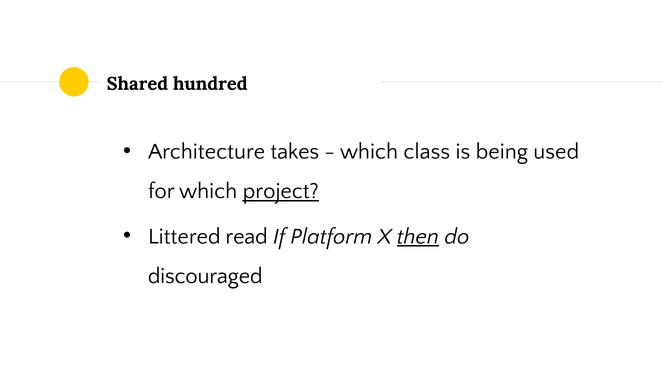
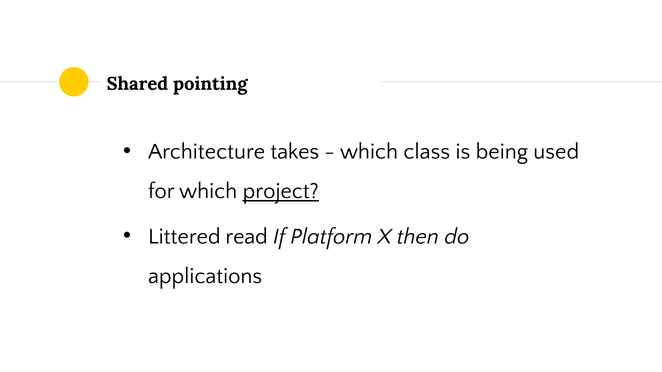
hundred: hundred -> pointing
then underline: present -> none
discouraged: discouraged -> applications
